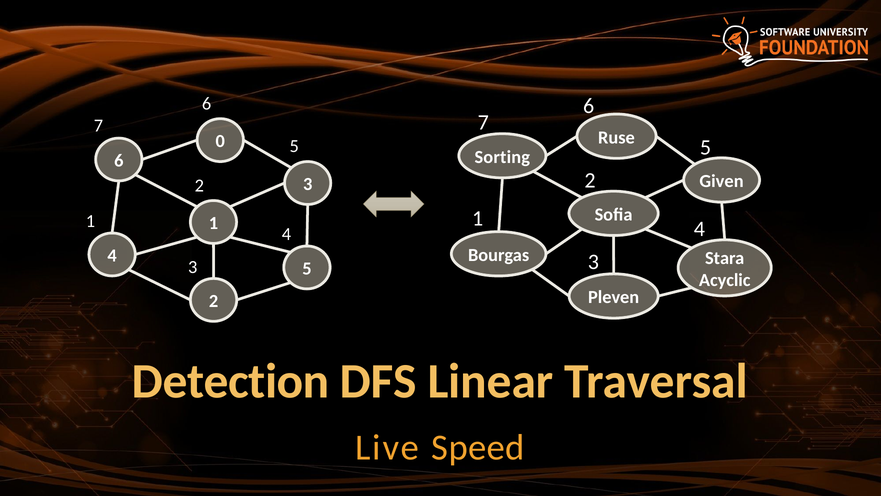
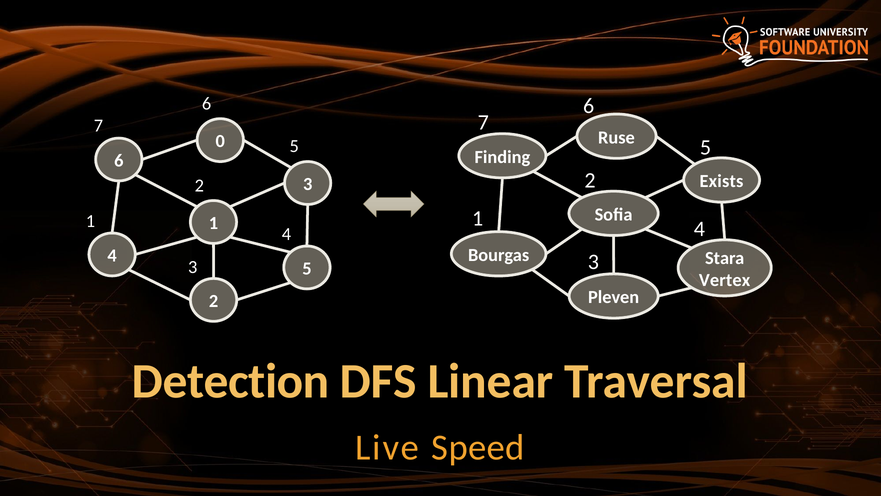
Sorting: Sorting -> Finding
Given: Given -> Exists
Acyclic: Acyclic -> Vertex
